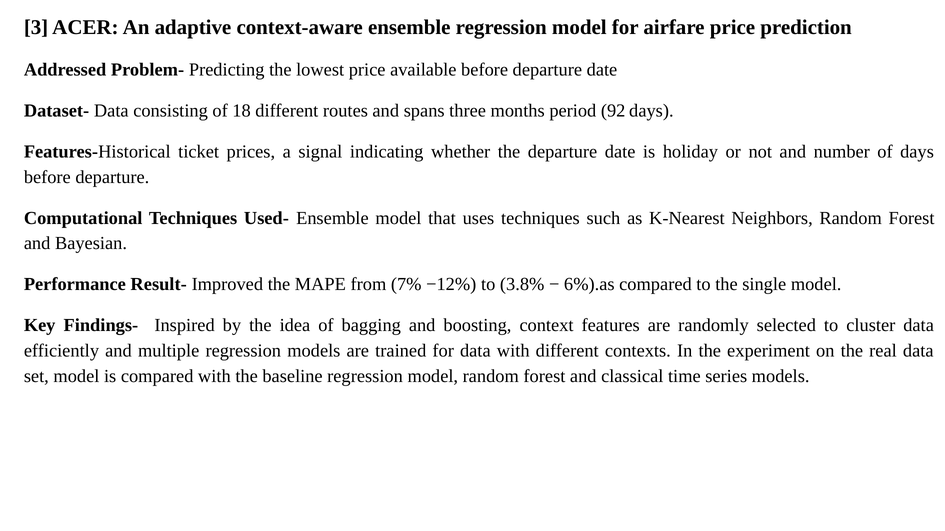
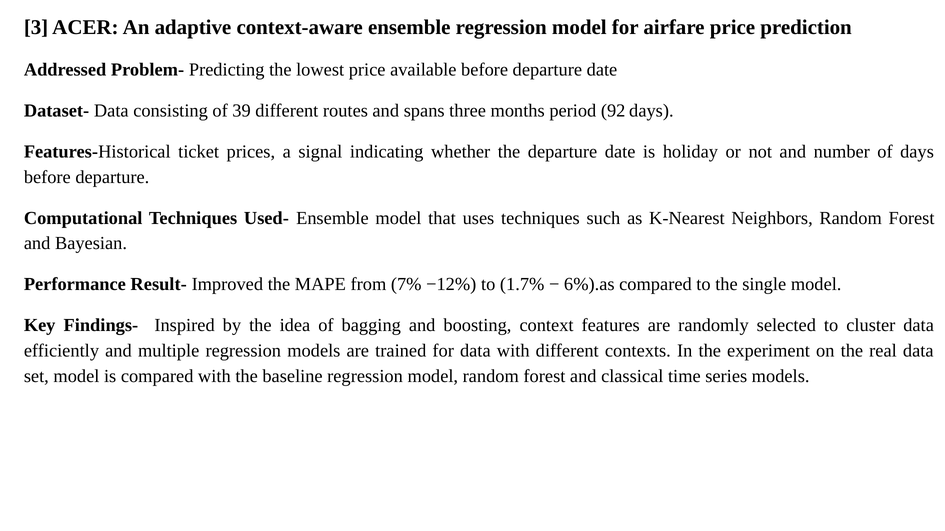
18: 18 -> 39
3.8%: 3.8% -> 1.7%
